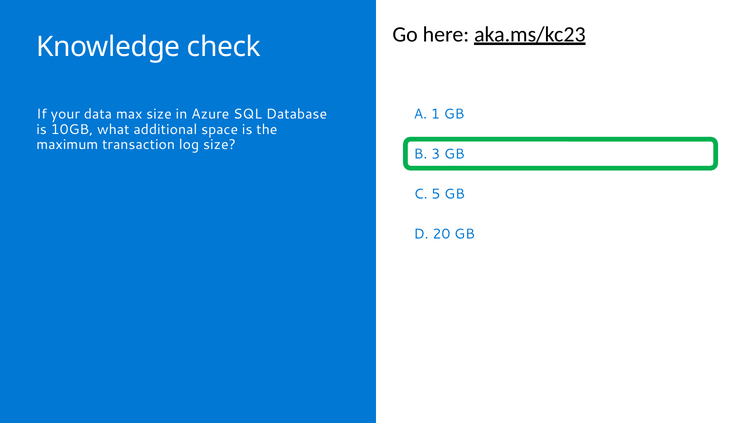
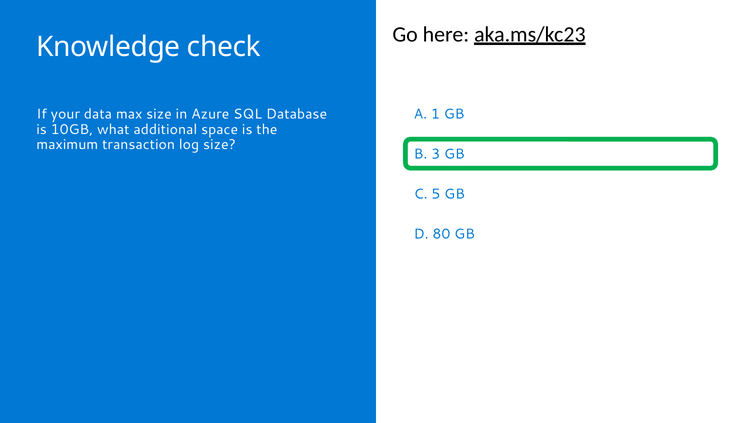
20: 20 -> 80
